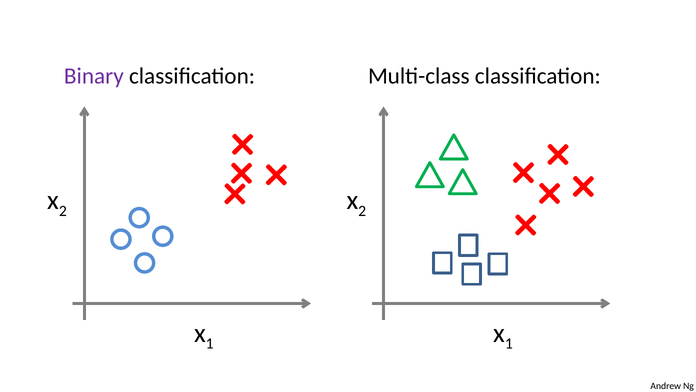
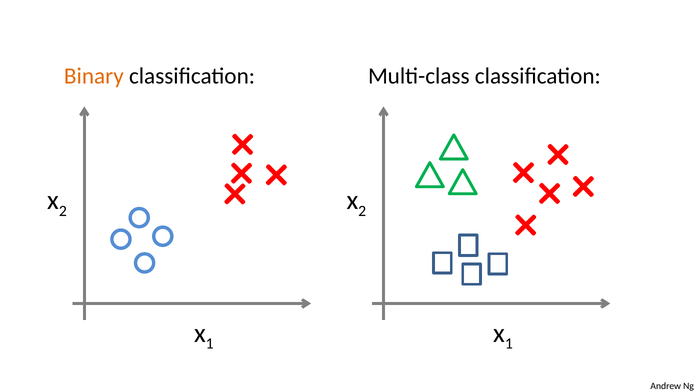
Binary colour: purple -> orange
